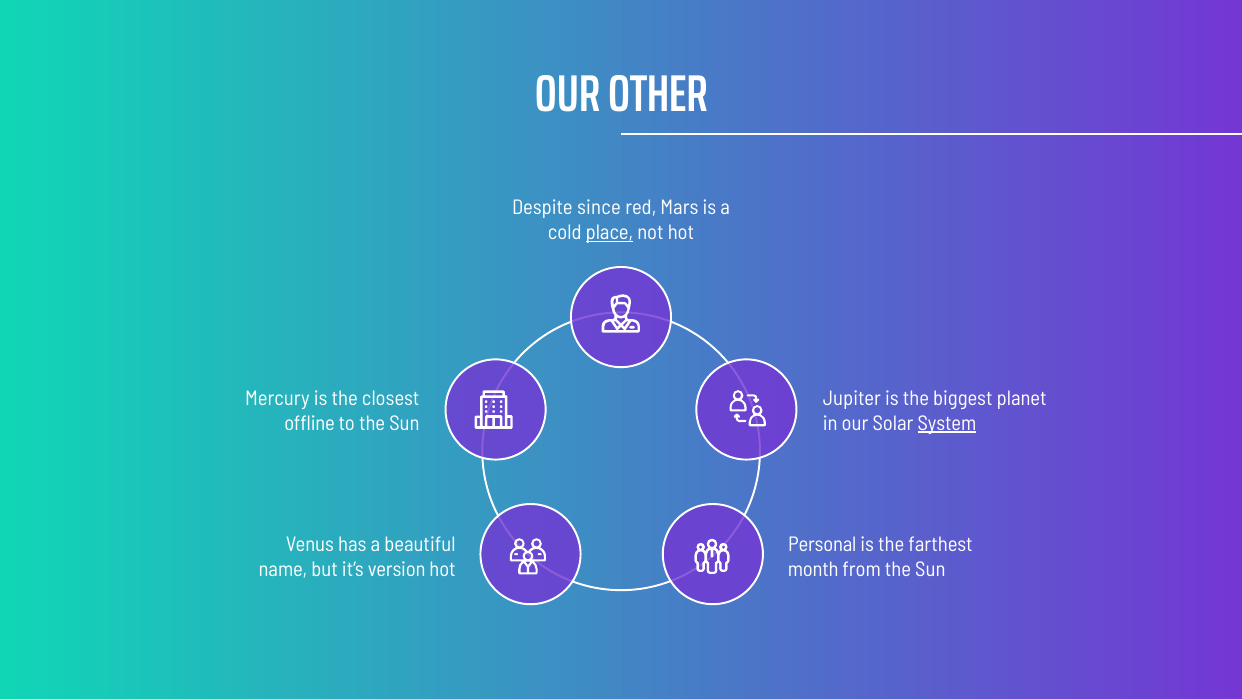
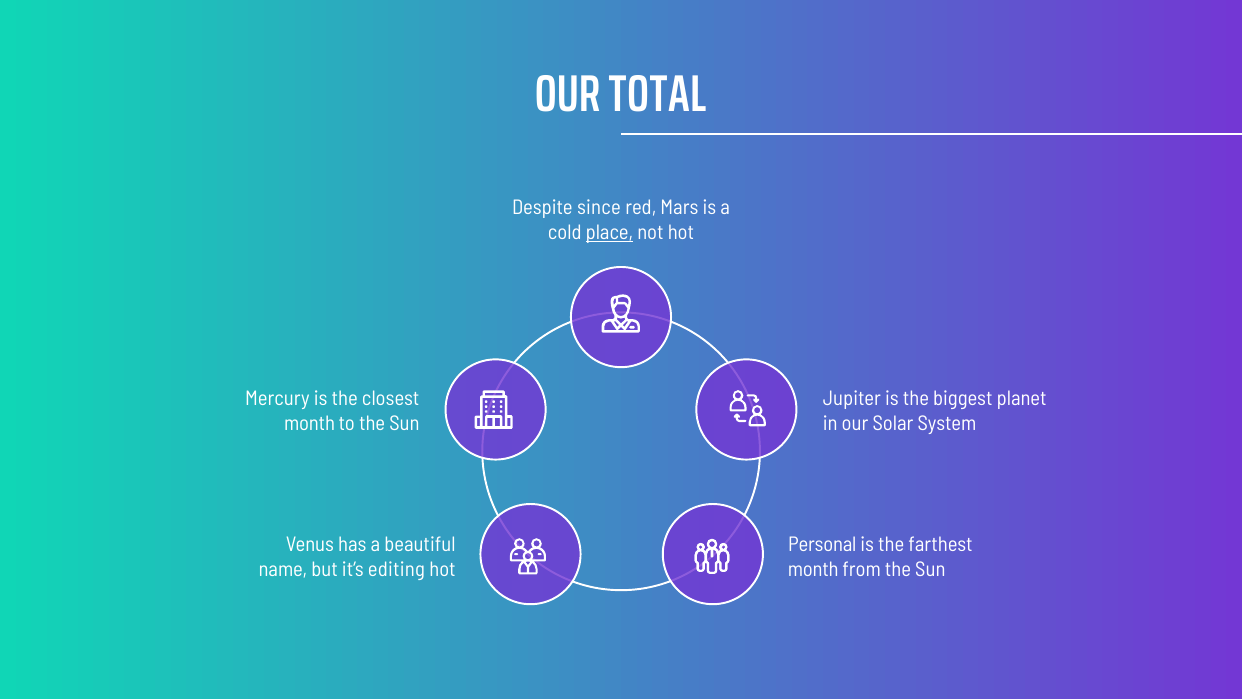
OTHER: OTHER -> TOTAL
offline at (310, 423): offline -> month
System underline: present -> none
version: version -> editing
